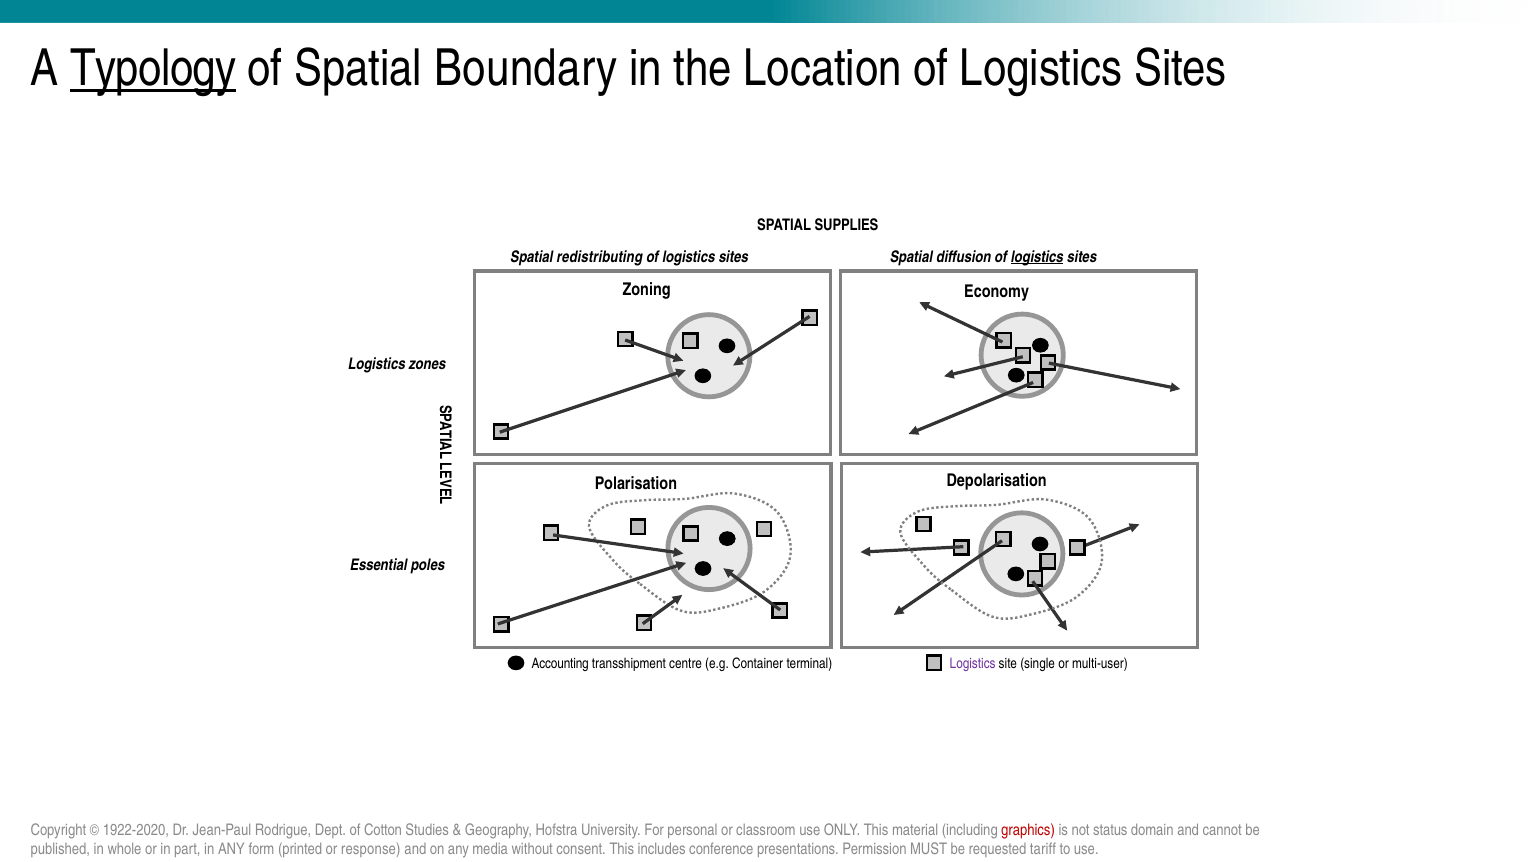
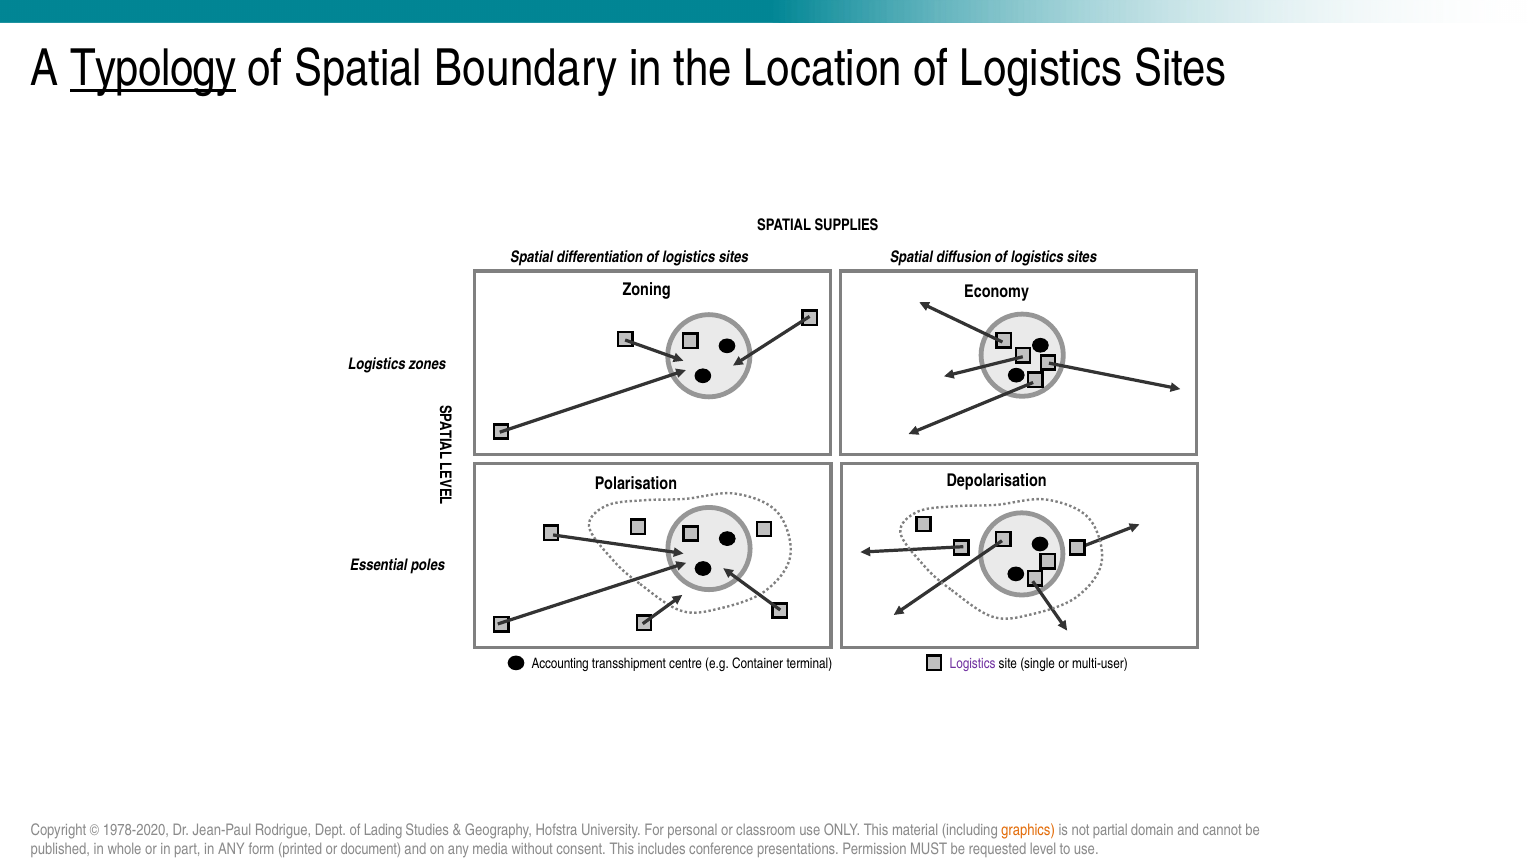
redistributing: redistributing -> differentiation
logistics at (1037, 257) underline: present -> none
1922-2020: 1922-2020 -> 1978-2020
Cotton: Cotton -> Lading
graphics colour: red -> orange
status: status -> partial
response: response -> document
tariff: tariff -> level
